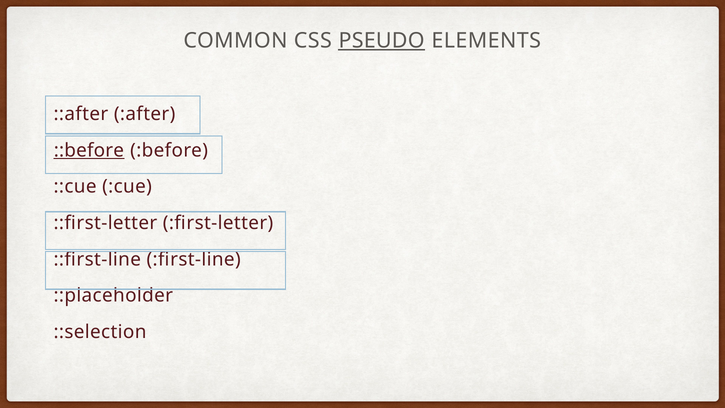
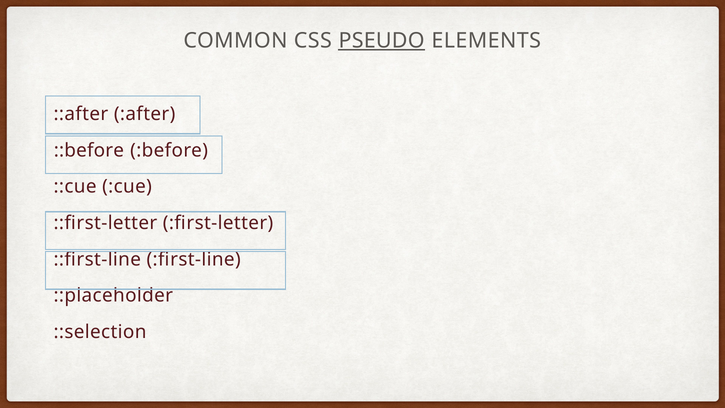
::before underline: present -> none
